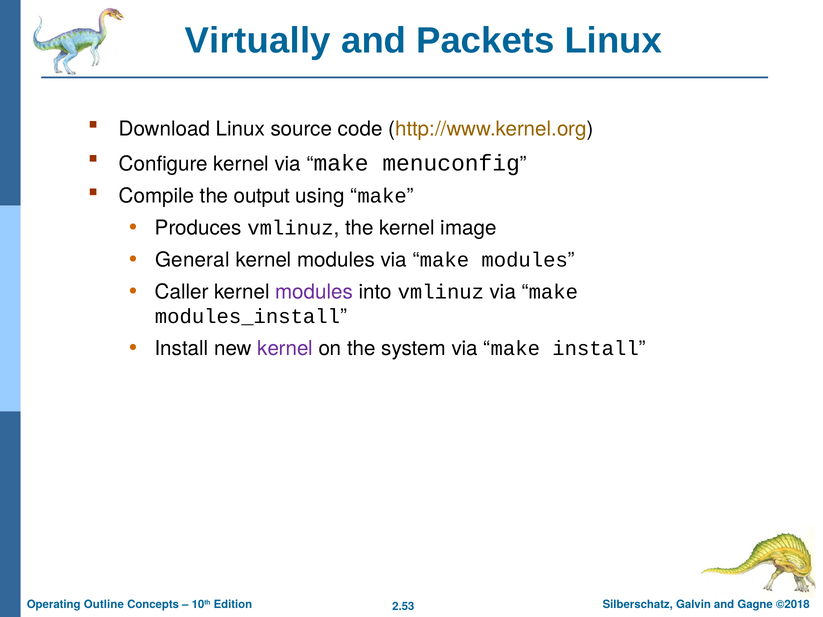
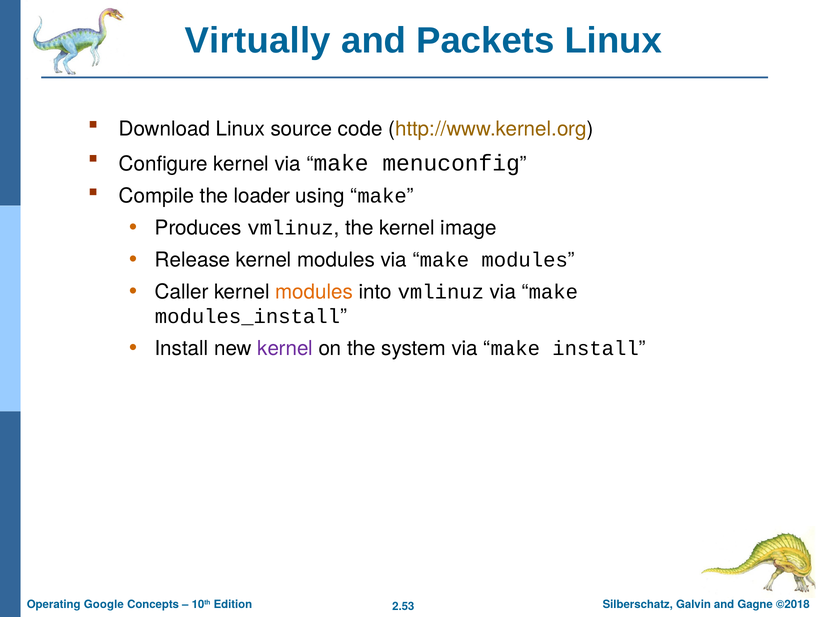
output: output -> loader
General: General -> Release
modules at (314, 292) colour: purple -> orange
Outline: Outline -> Google
